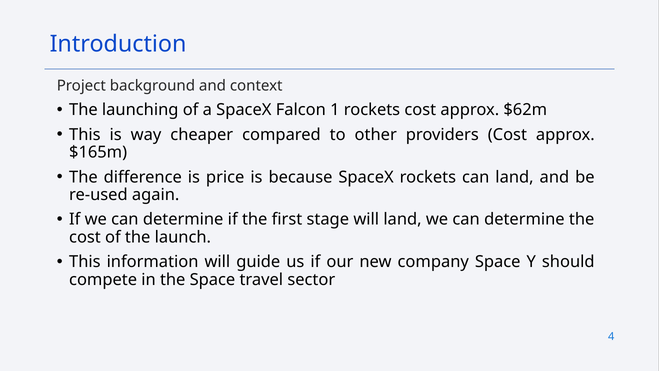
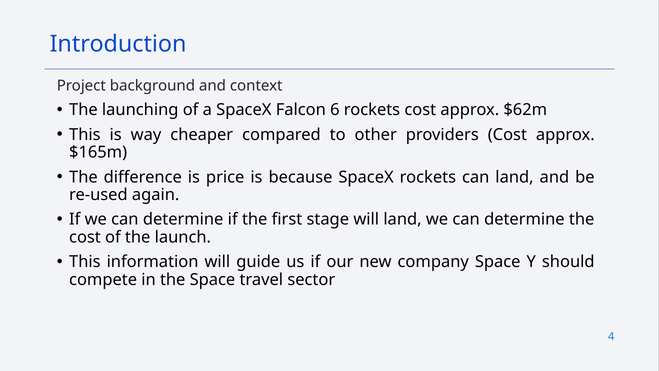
1: 1 -> 6
